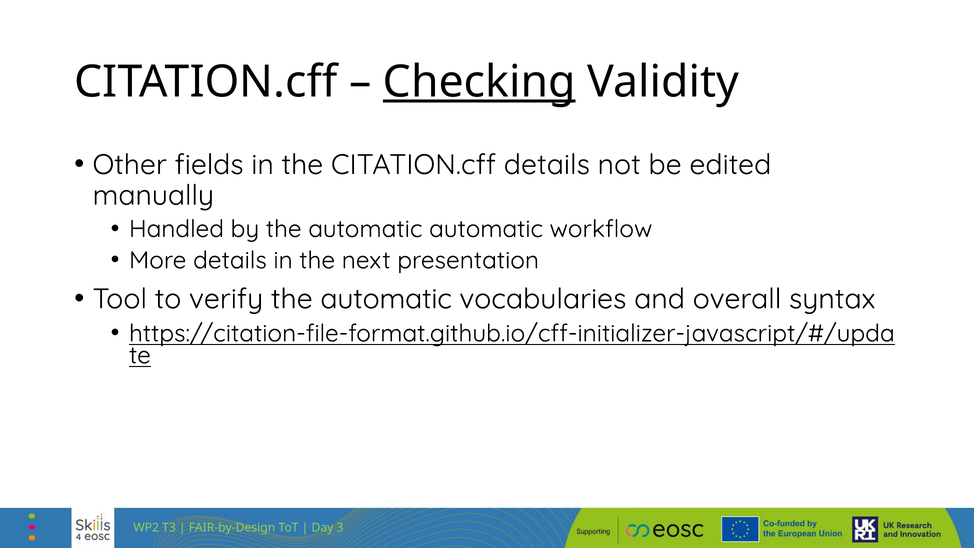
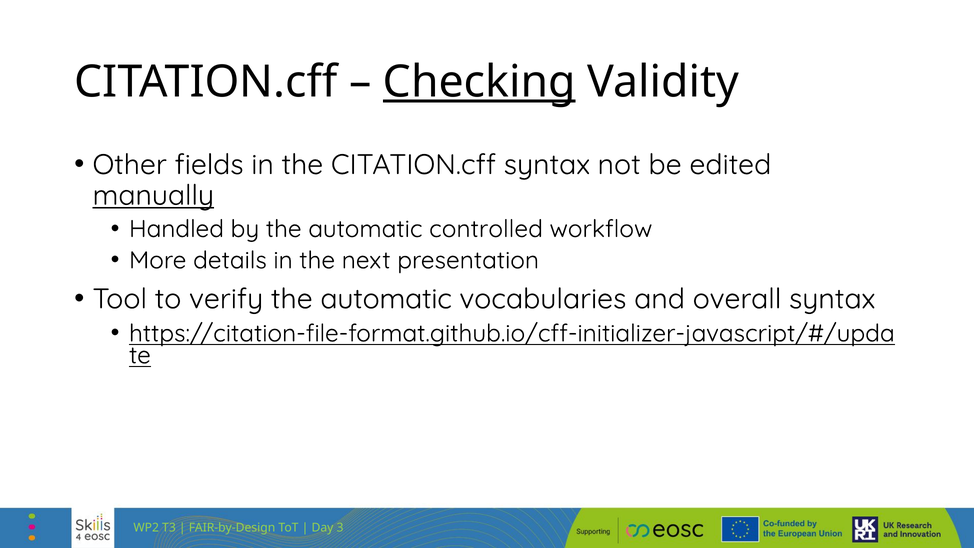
CITATION.cff details: details -> syntax
manually underline: none -> present
automatic automatic: automatic -> controlled
